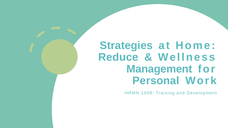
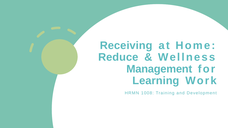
Strategies: Strategies -> Receiving
Personal: Personal -> Learning
